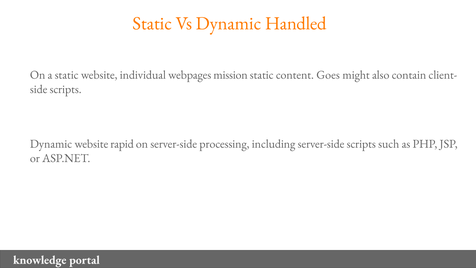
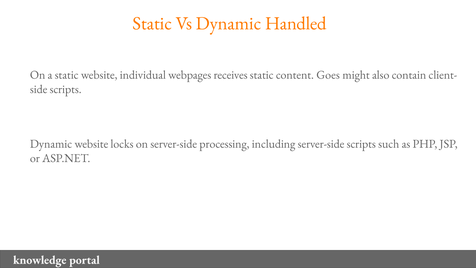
mission: mission -> receives
rapid: rapid -> locks
